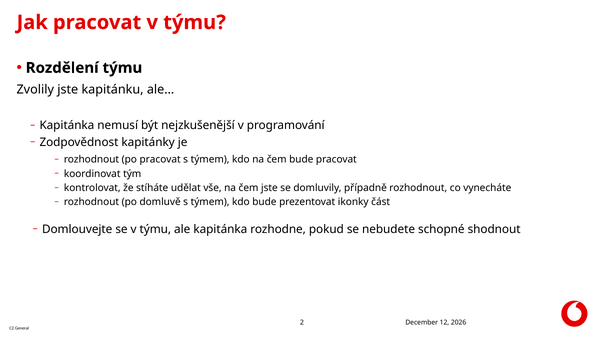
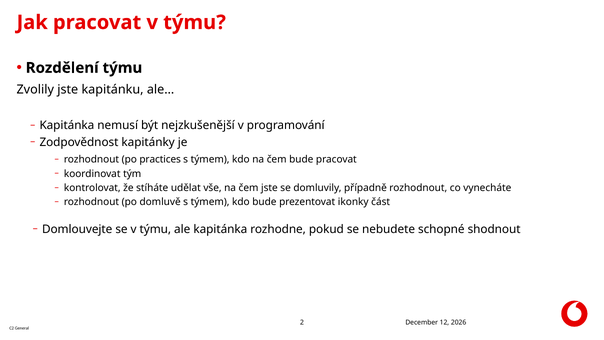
po pracovat: pracovat -> practices
